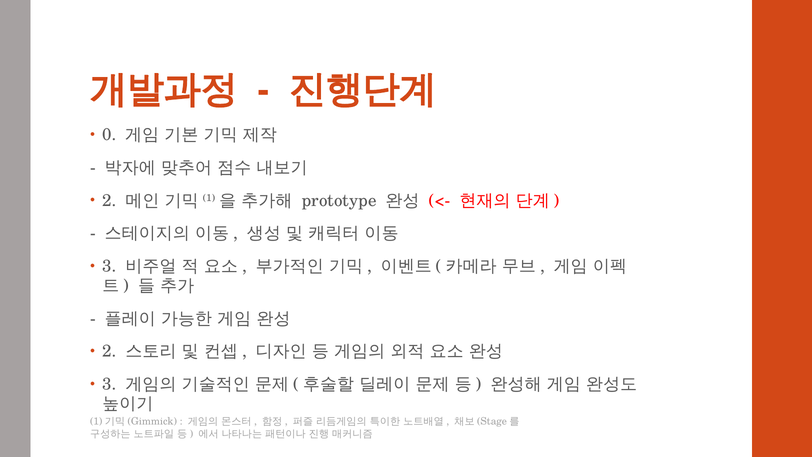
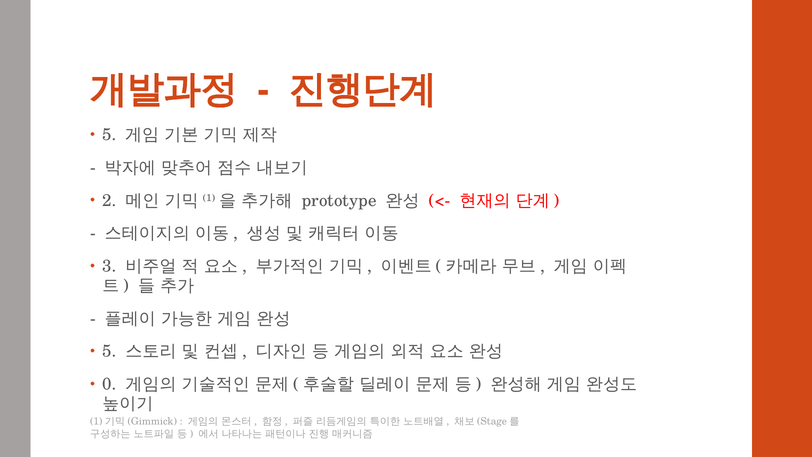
0 at (109, 135): 0 -> 5
2 at (109, 351): 2 -> 5
3 at (109, 384): 3 -> 0
